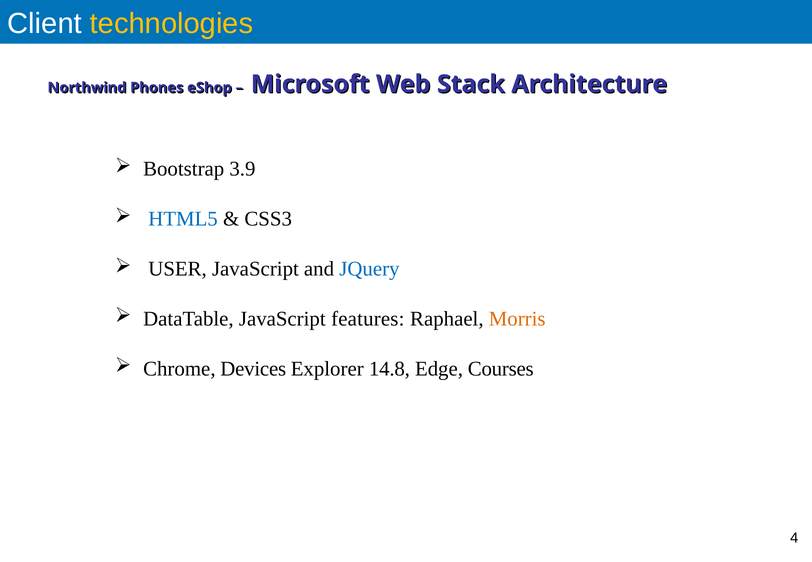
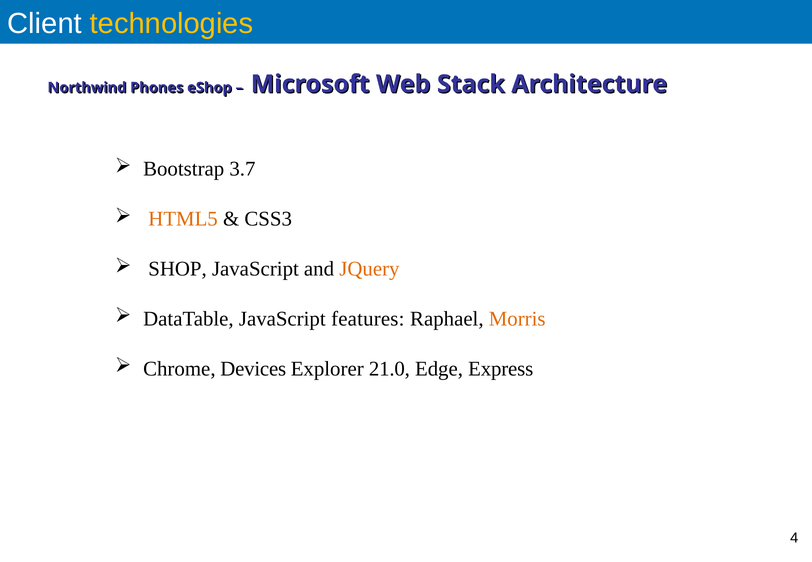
3.9: 3.9 -> 3.7
HTML5 colour: blue -> orange
USER: USER -> SHOP
JQuery colour: blue -> orange
14.8: 14.8 -> 21.0
Courses: Courses -> Express
